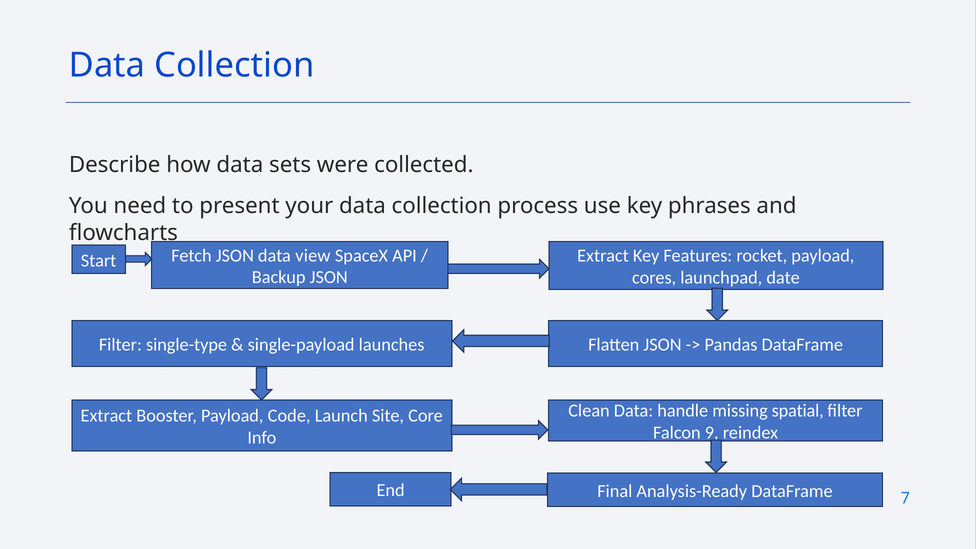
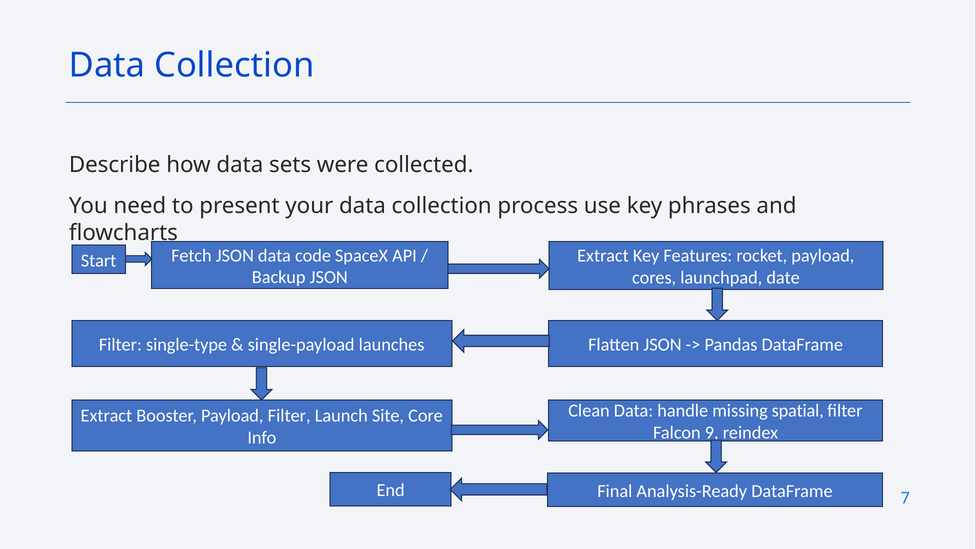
view: view -> code
Payload Code: Code -> Filter
